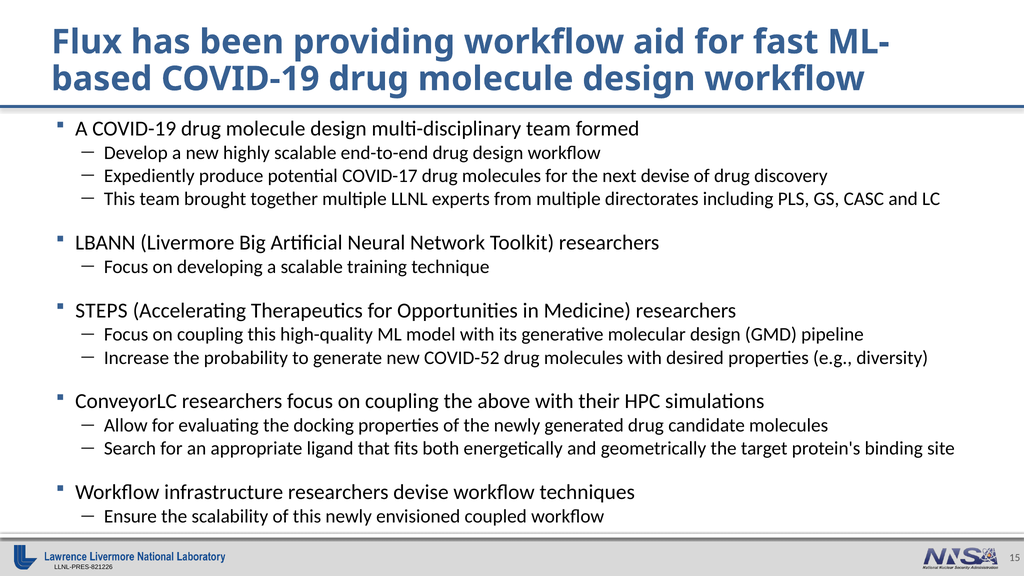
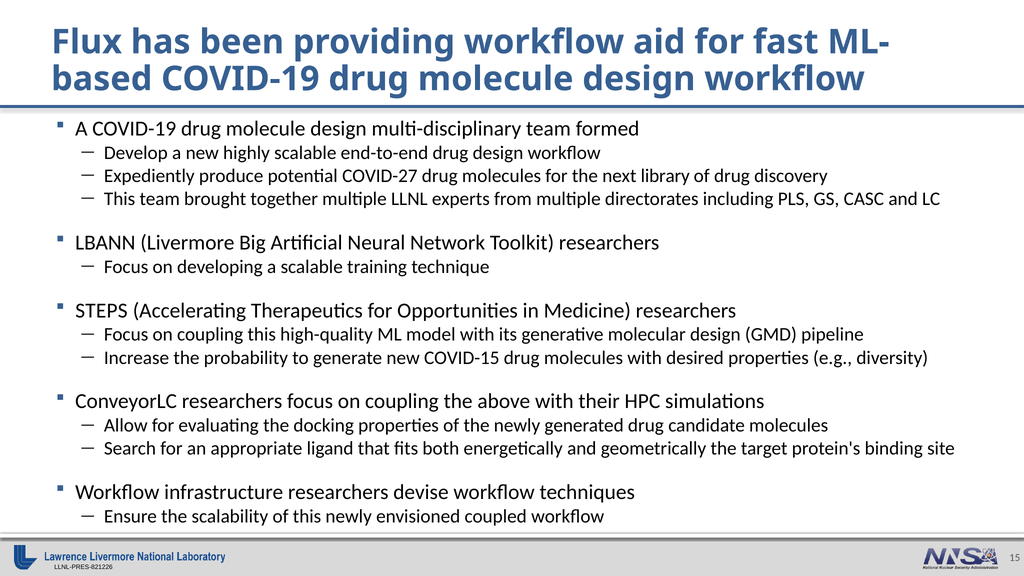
COVID-17: COVID-17 -> COVID-27
next devise: devise -> library
COVID-52: COVID-52 -> COVID-15
